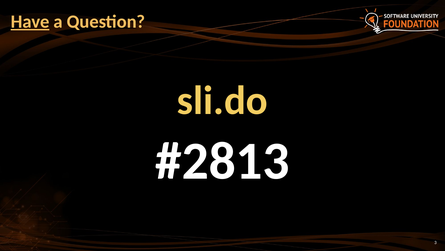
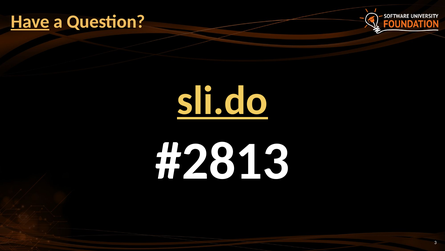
sli.do underline: none -> present
